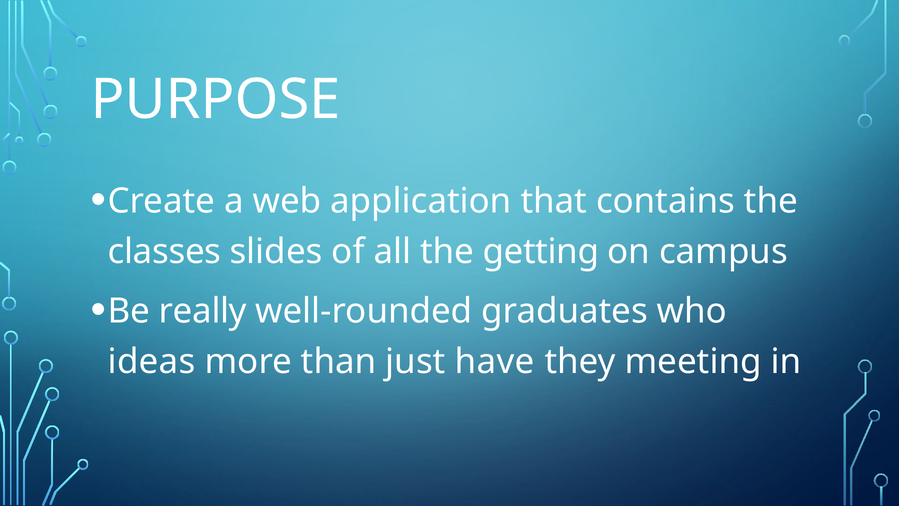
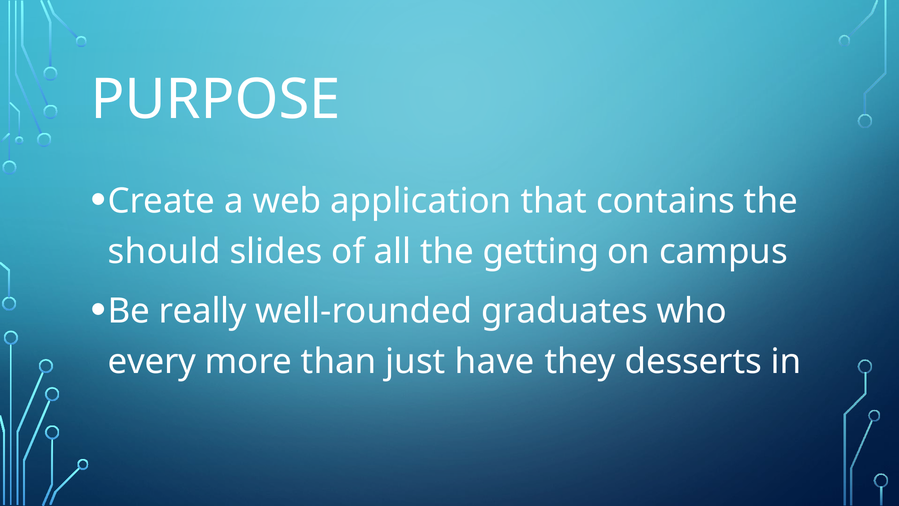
classes: classes -> should
ideas: ideas -> every
meeting: meeting -> desserts
